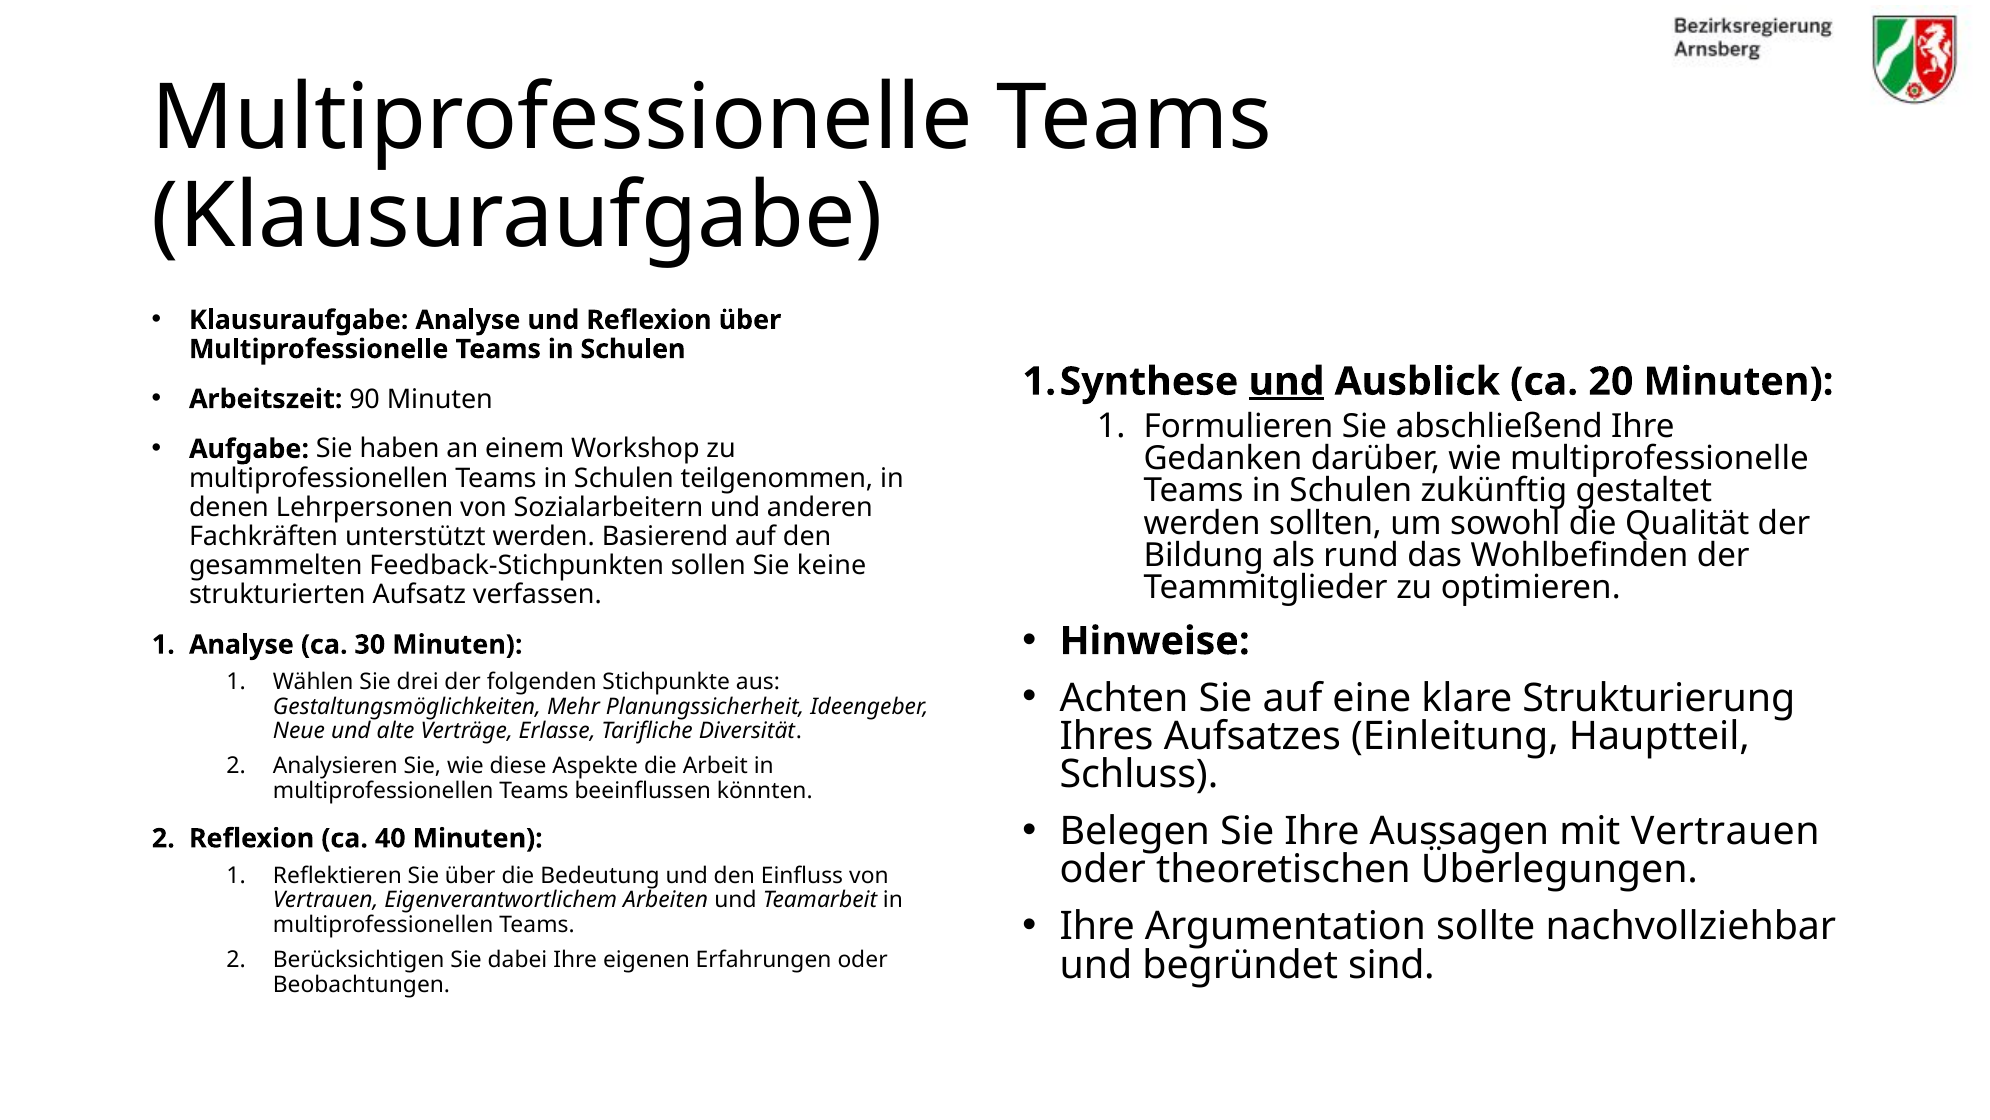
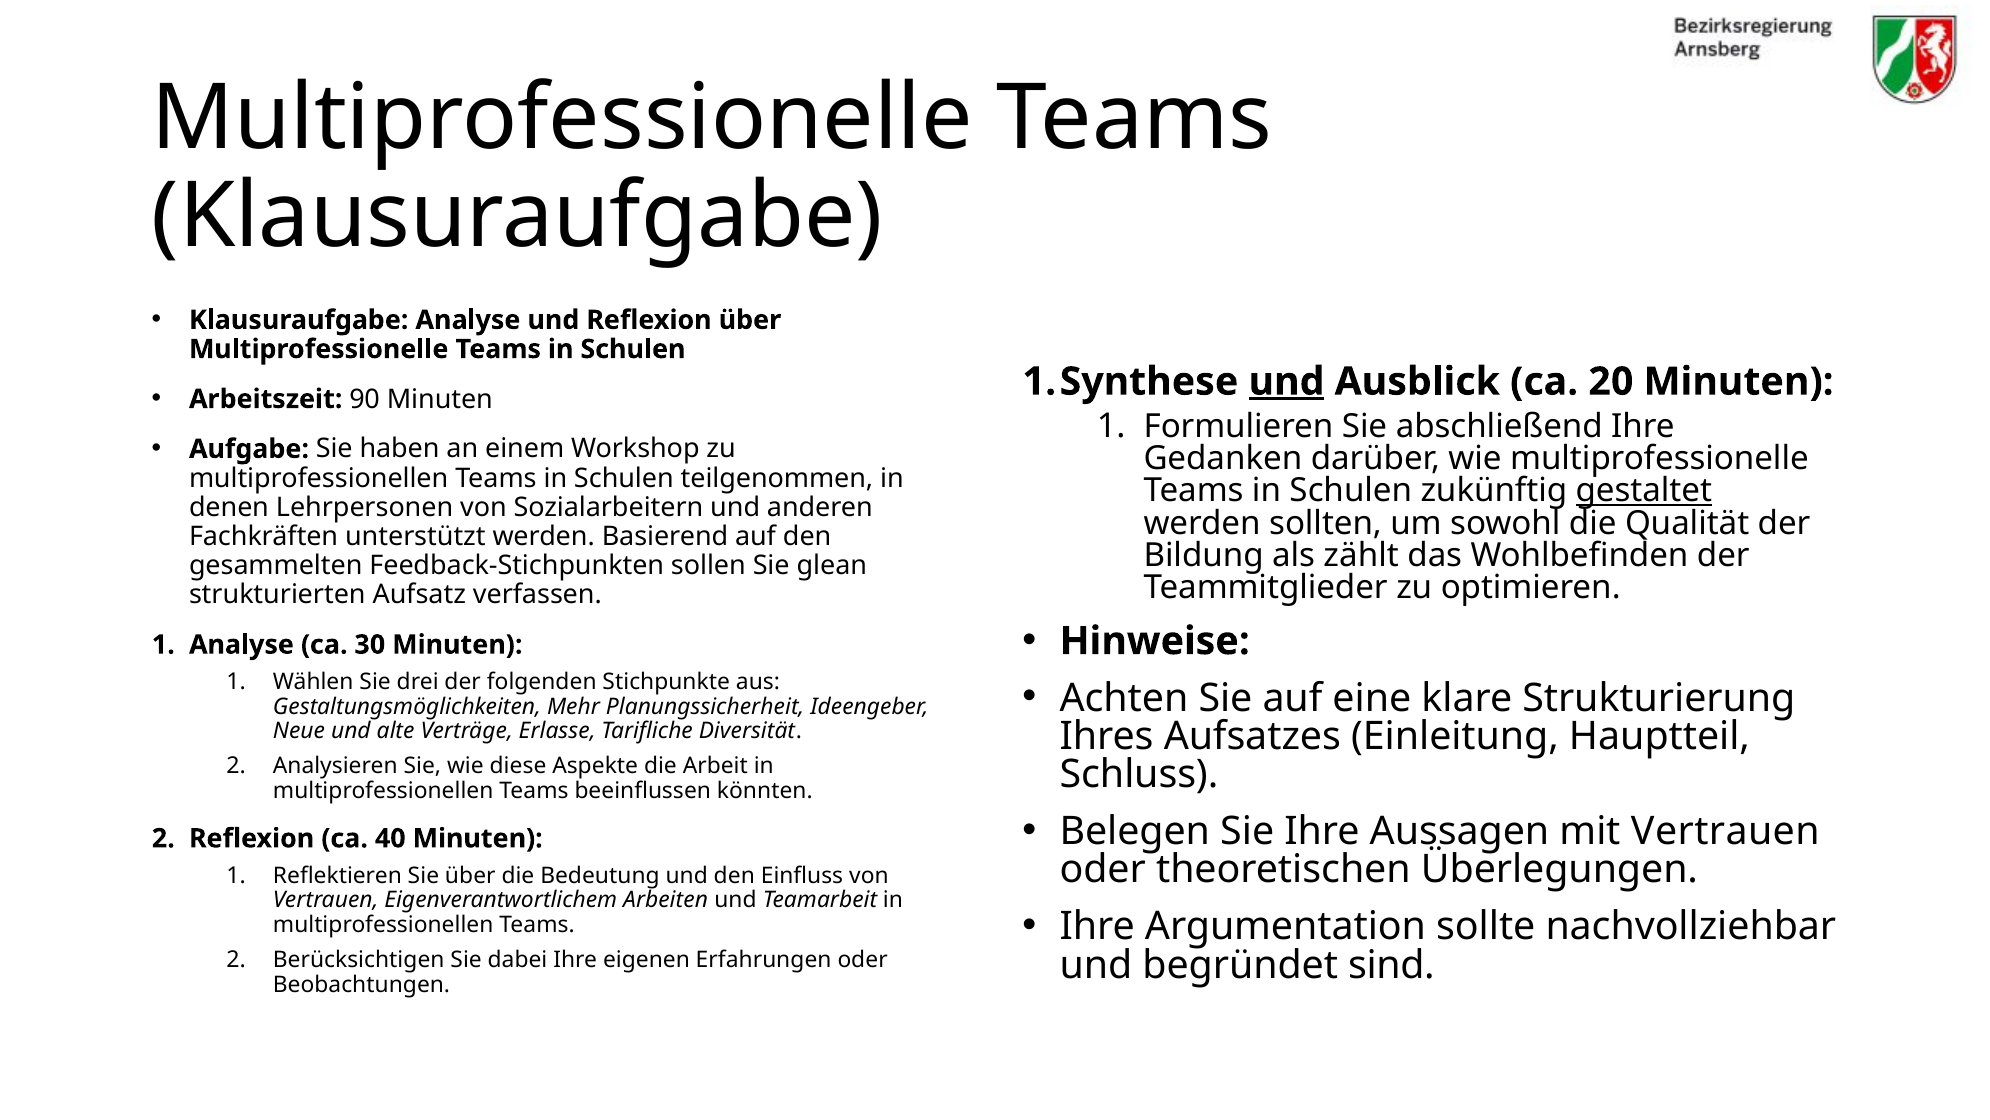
gestaltet underline: none -> present
rund: rund -> zählt
keine: keine -> glean
